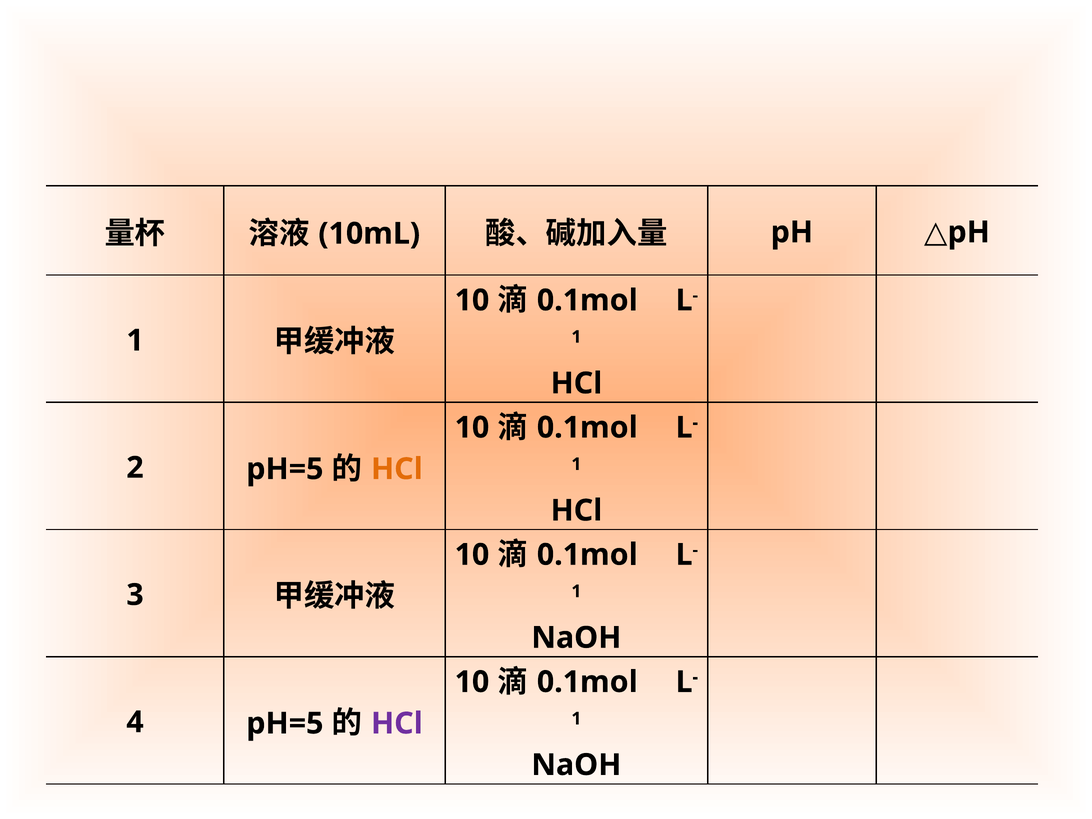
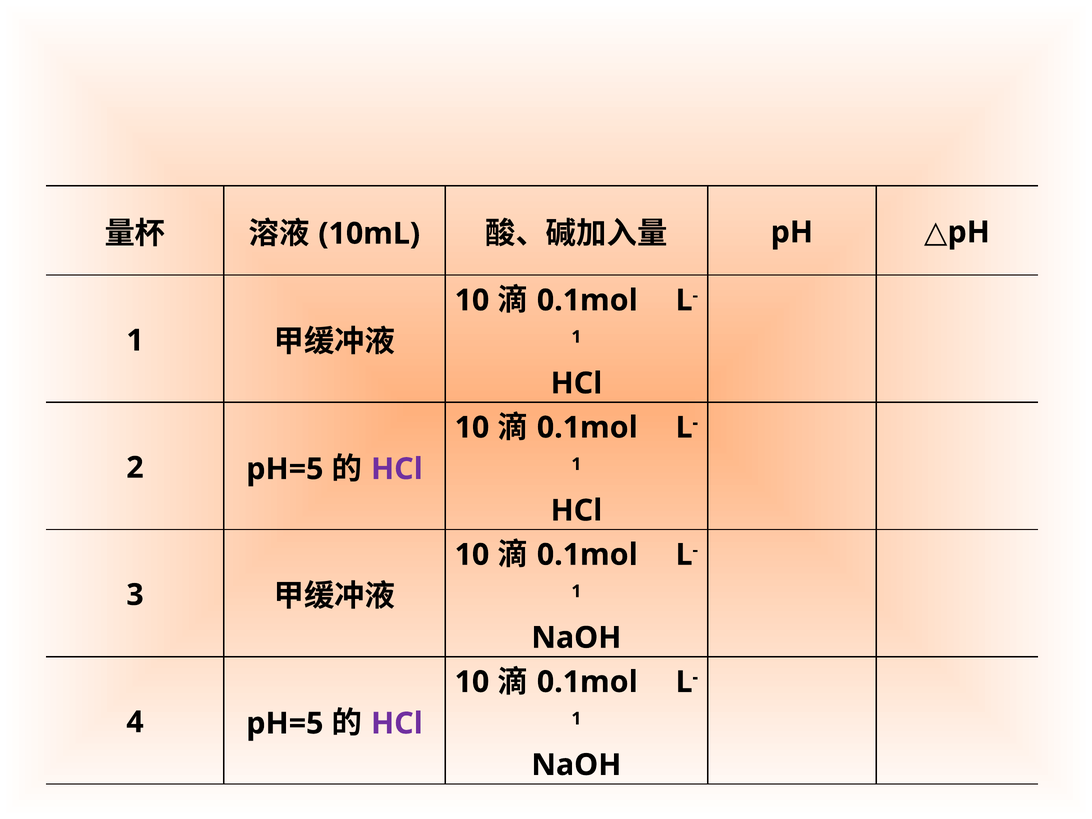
HCl at (397, 469) colour: orange -> purple
